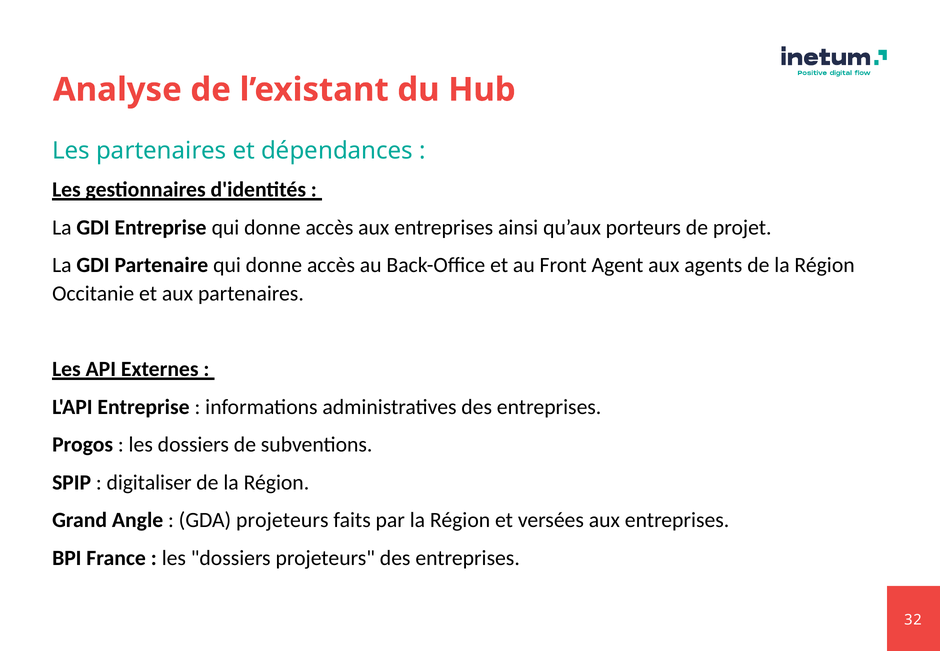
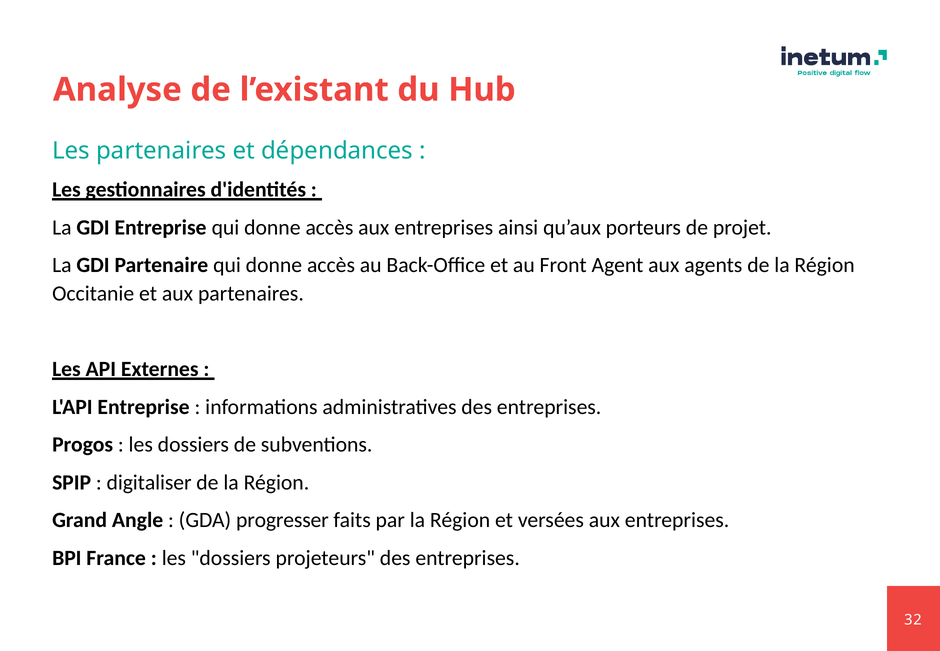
GDA projeteurs: projeteurs -> progresser
